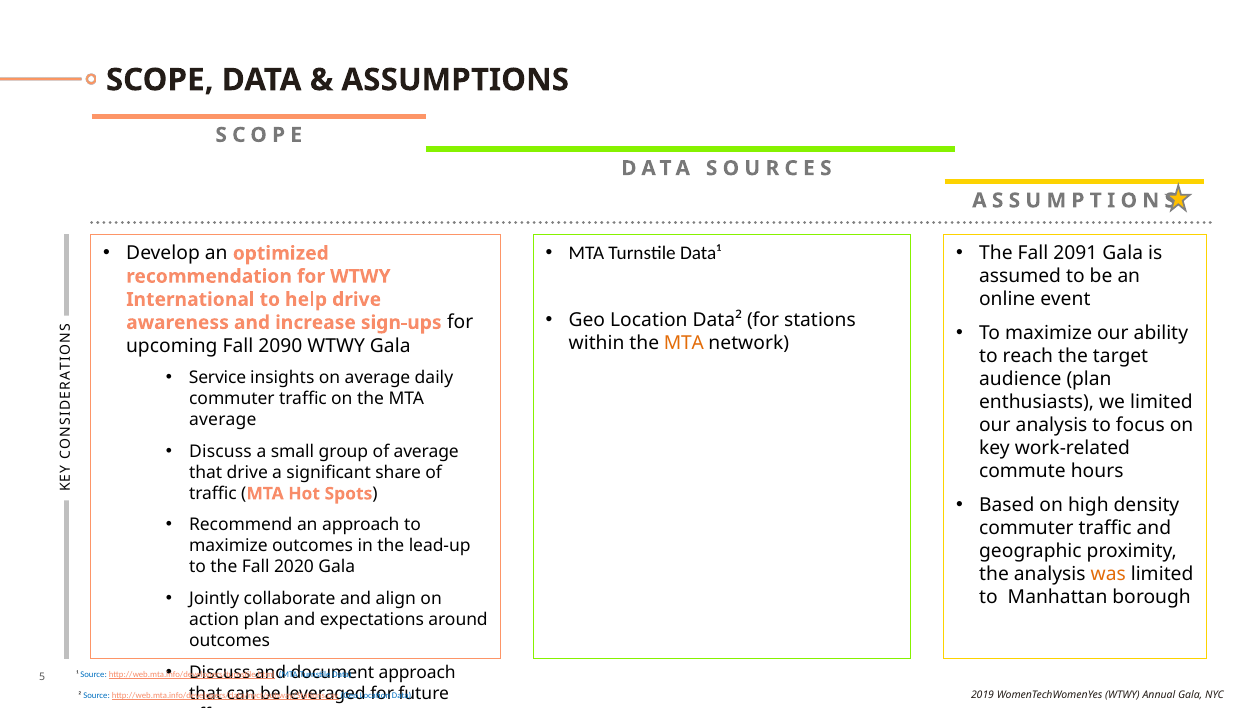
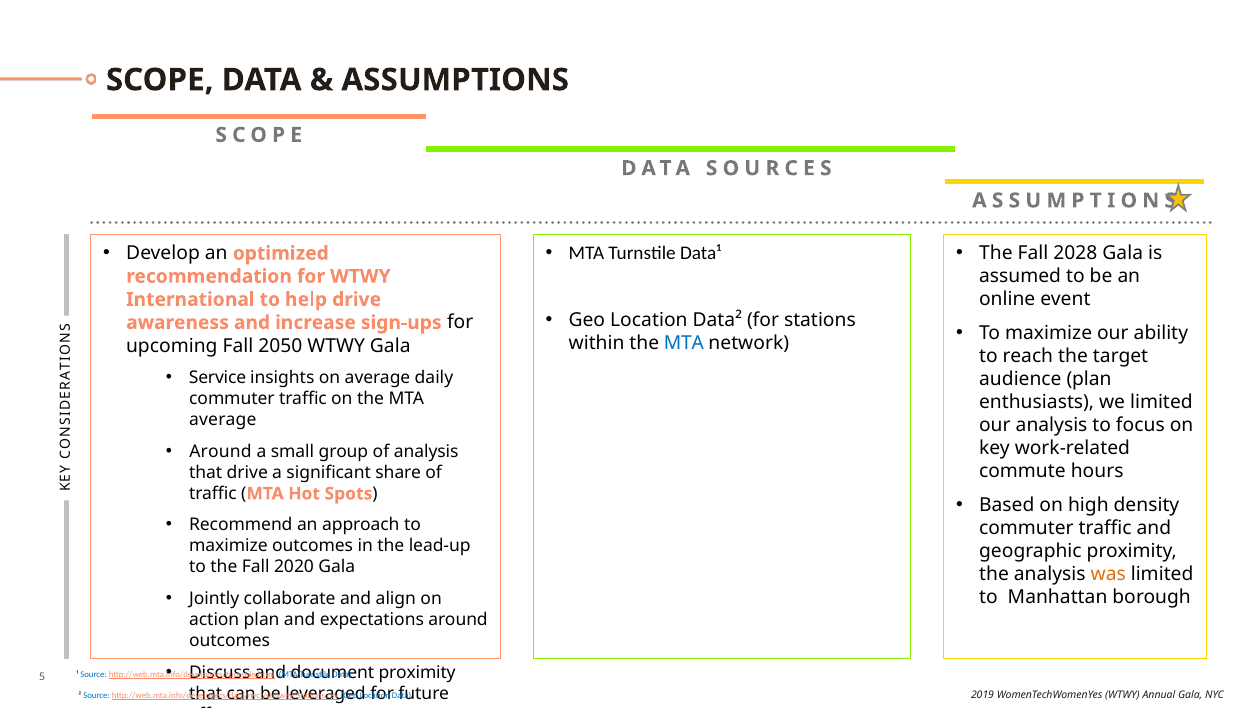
2091: 2091 -> 2028
MTA at (684, 344) colour: orange -> blue
2090: 2090 -> 2050
Discuss at (220, 452): Discuss -> Around
of average: average -> analysis
approach at (417, 672): approach -> proximity
